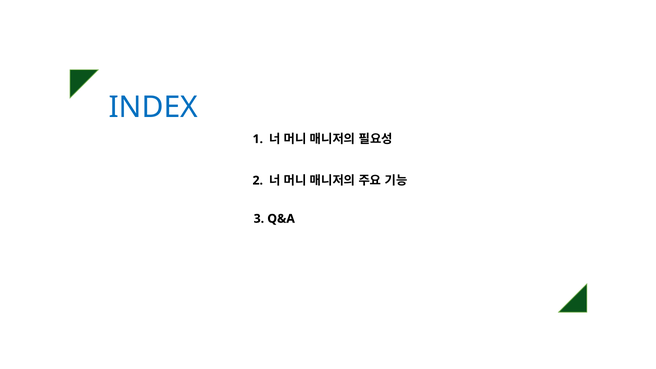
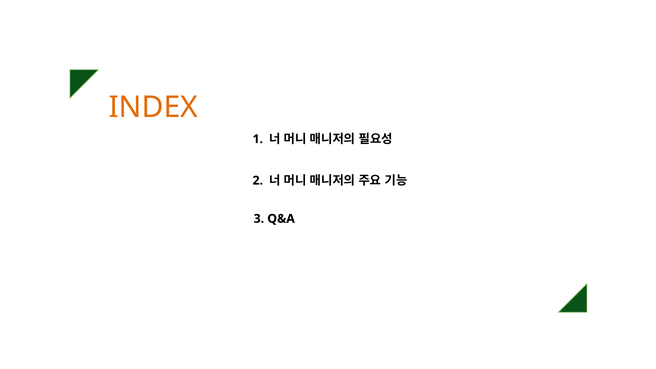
INDEX colour: blue -> orange
